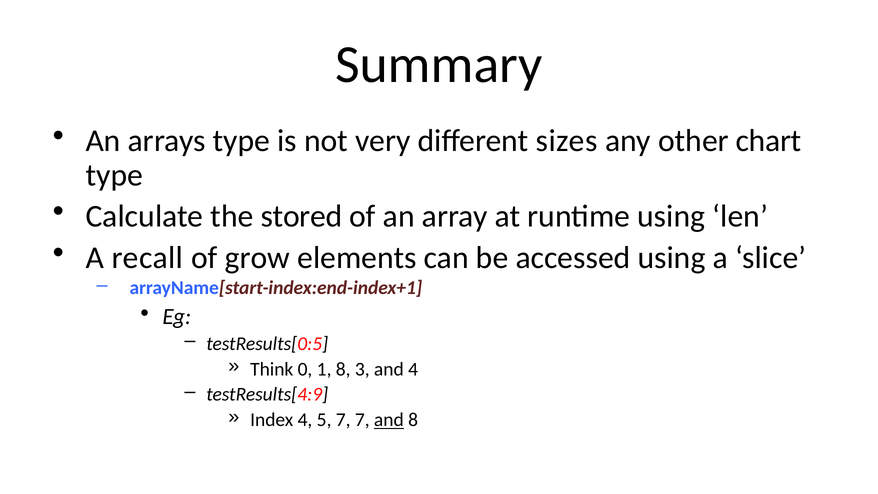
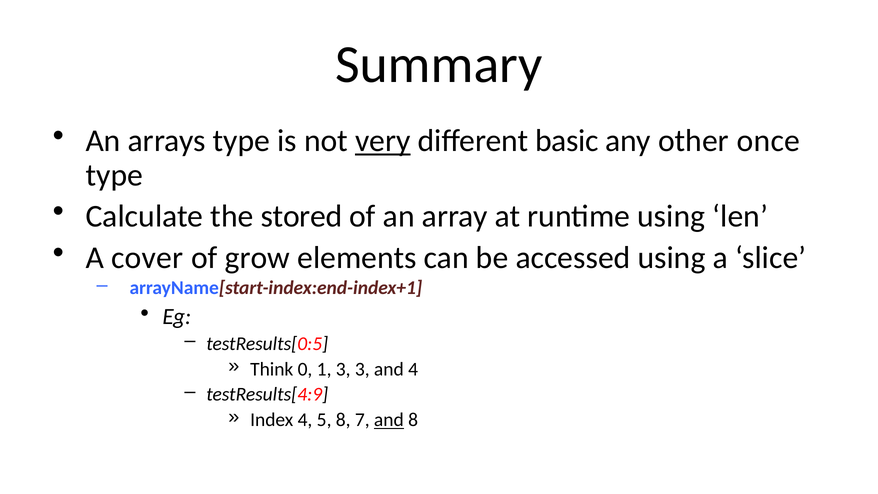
very underline: none -> present
sizes: sizes -> basic
chart: chart -> once
recall: recall -> cover
1 8: 8 -> 3
5 7: 7 -> 8
